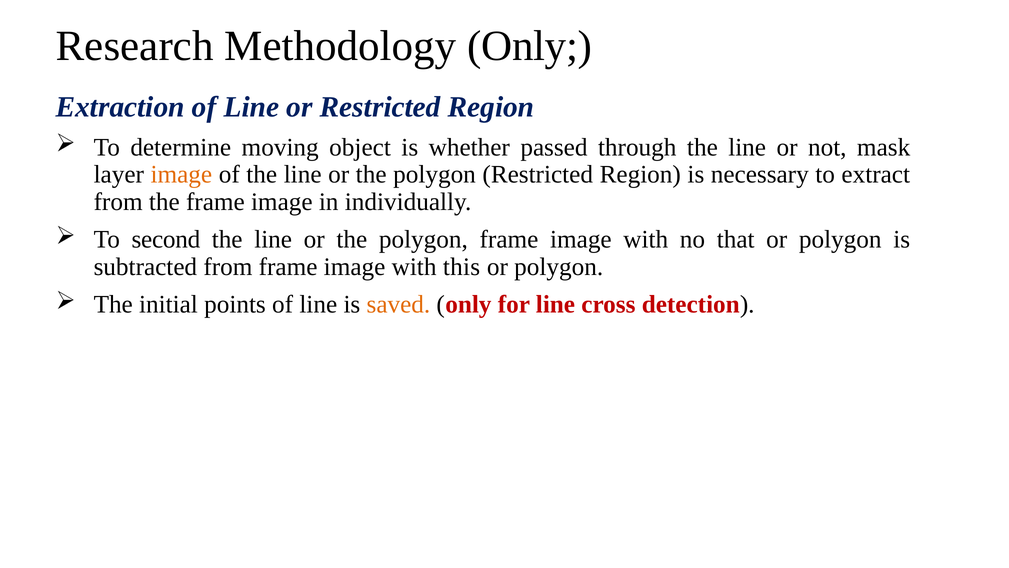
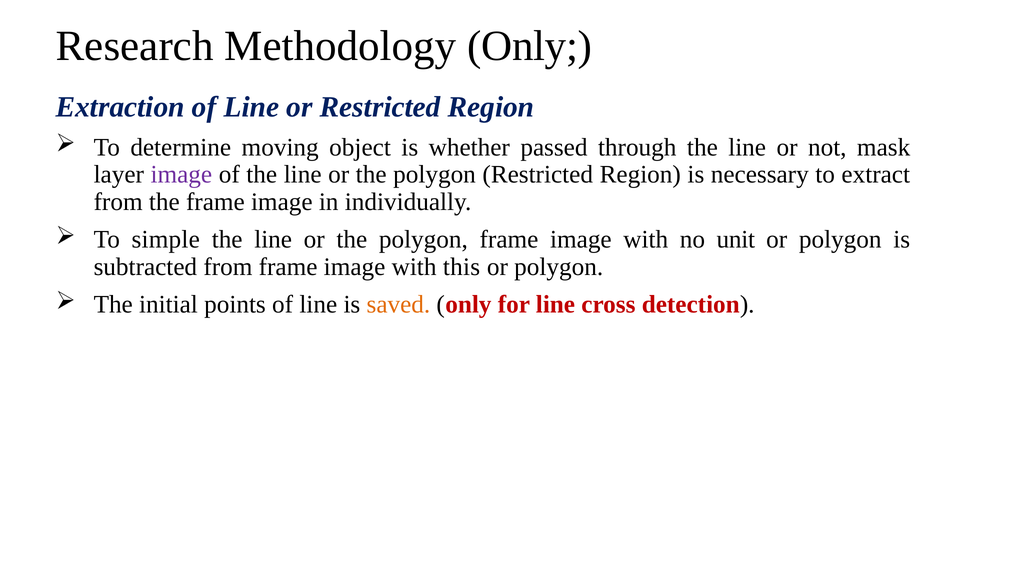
image at (181, 174) colour: orange -> purple
second: second -> simple
that: that -> unit
